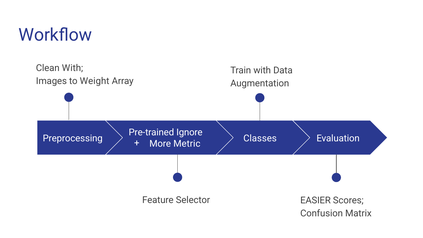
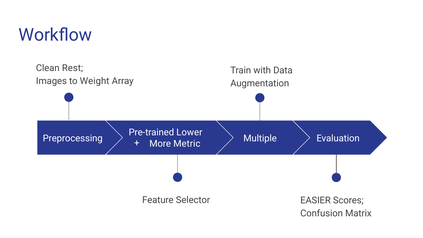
Clean With: With -> Rest
Ignore: Ignore -> Lower
Classes: Classes -> Multiple
